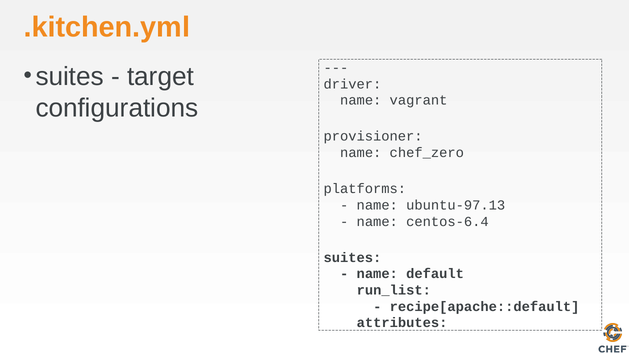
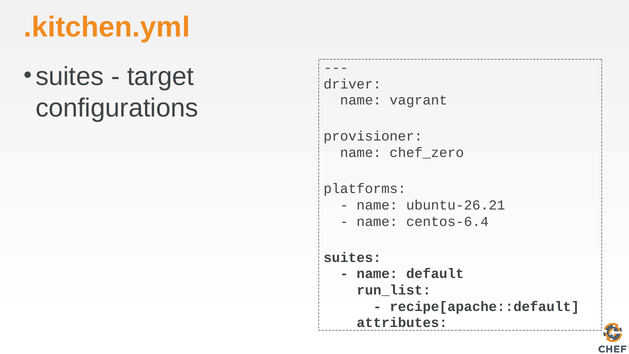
ubuntu-97.13: ubuntu-97.13 -> ubuntu-26.21
